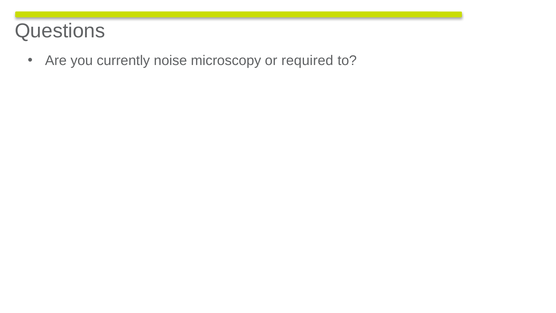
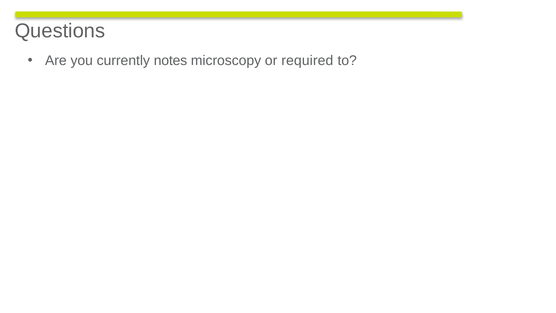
noise: noise -> notes
